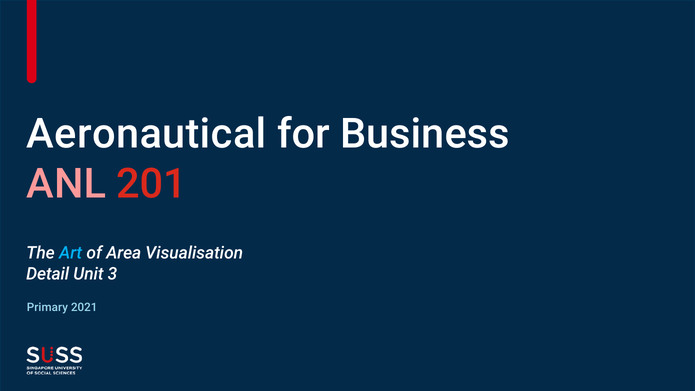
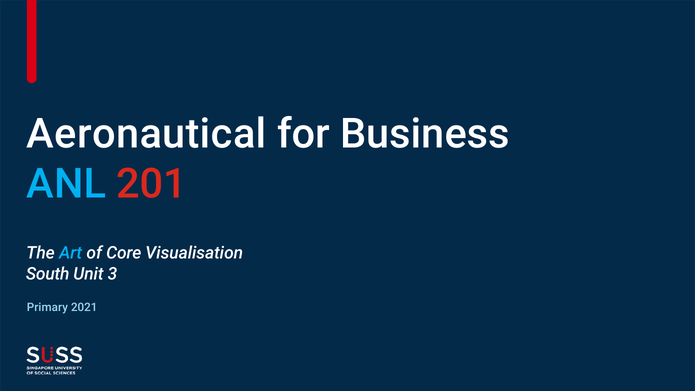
ANL colour: pink -> light blue
Area: Area -> Core
Detail: Detail -> South
